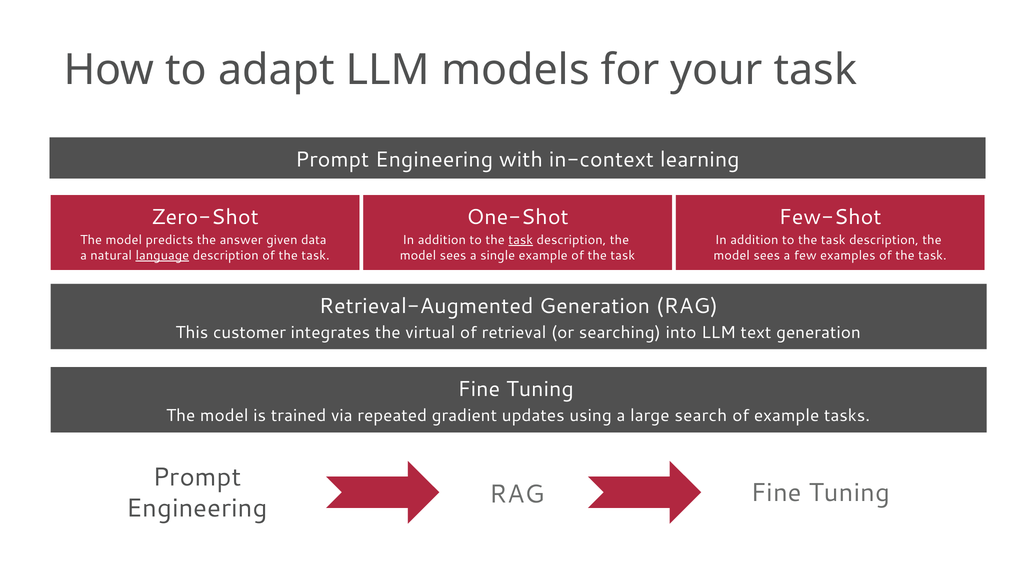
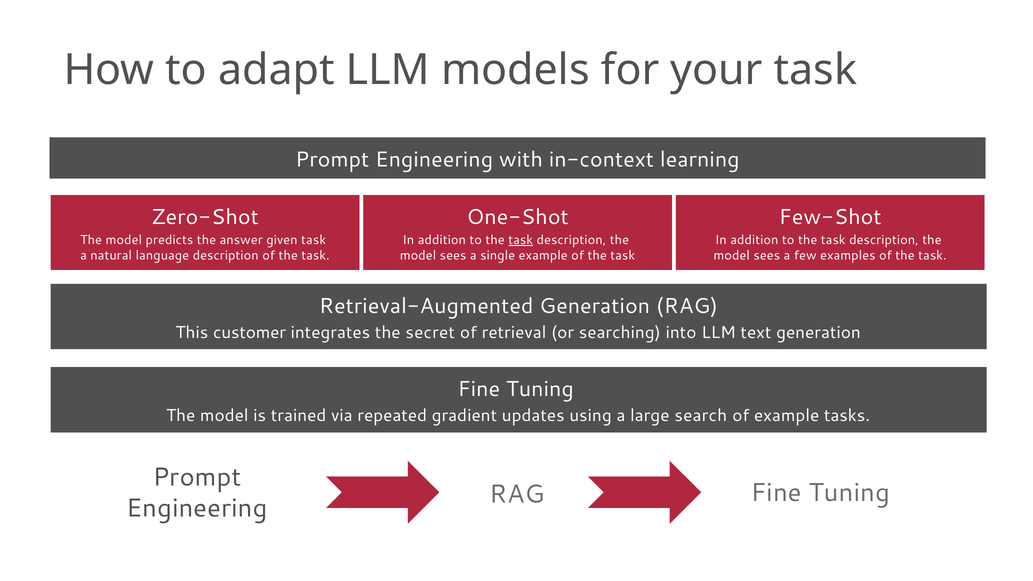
given data: data -> task
language underline: present -> none
virtual: virtual -> secret
